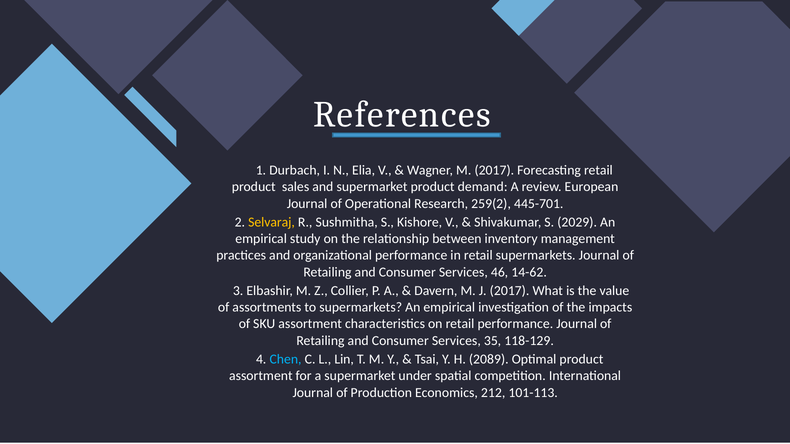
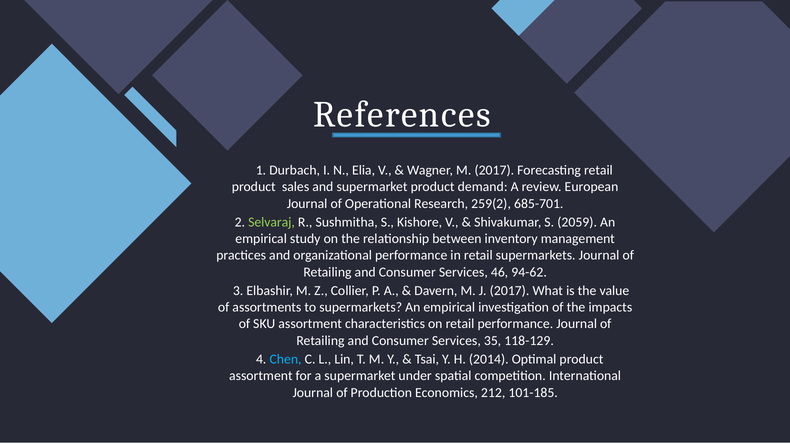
445-701: 445-701 -> 685-701
Selvaraj colour: yellow -> light green
2029: 2029 -> 2059
14-62: 14-62 -> 94-62
2089: 2089 -> 2014
101-113: 101-113 -> 101-185
